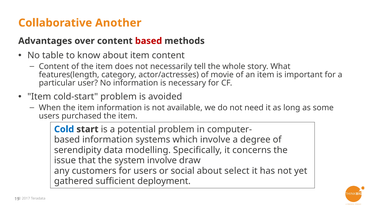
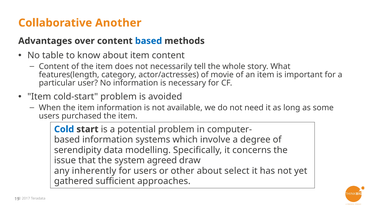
based at (149, 41) colour: red -> blue
system involve: involve -> agreed
customers: customers -> inherently
social: social -> other
deployment: deployment -> approaches
